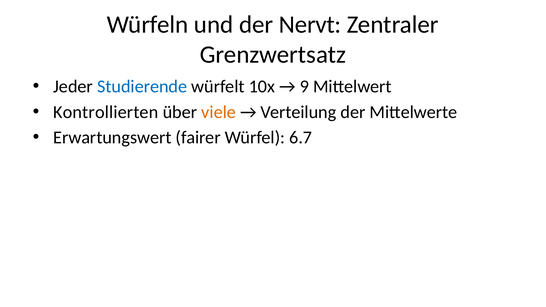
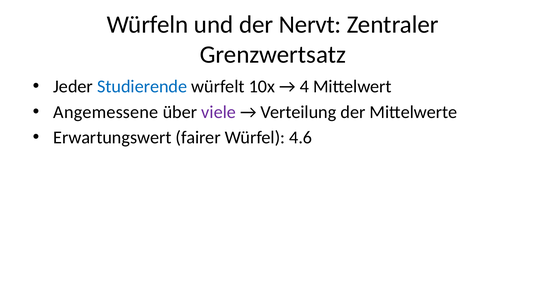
9: 9 -> 4
Kontrollierten: Kontrollierten -> Angemessene
viele colour: orange -> purple
6.7: 6.7 -> 4.6
